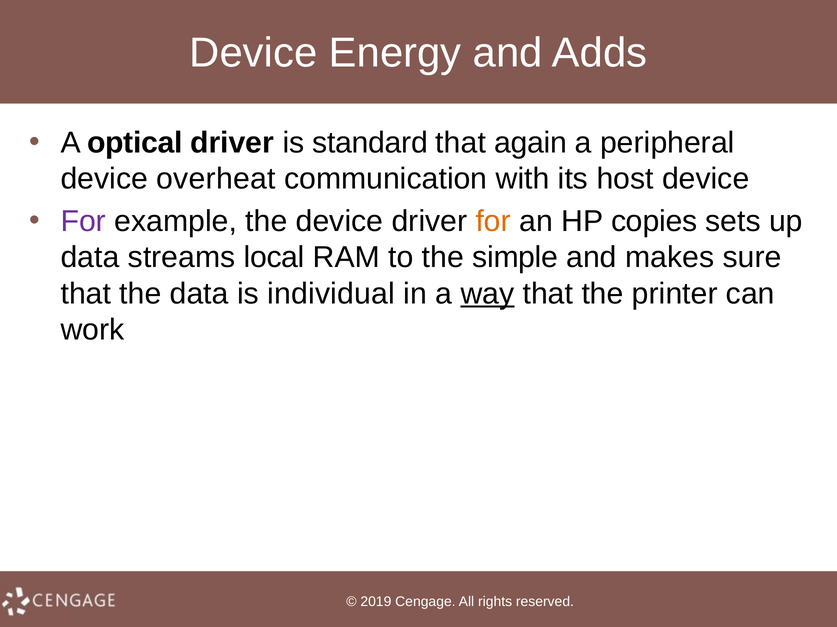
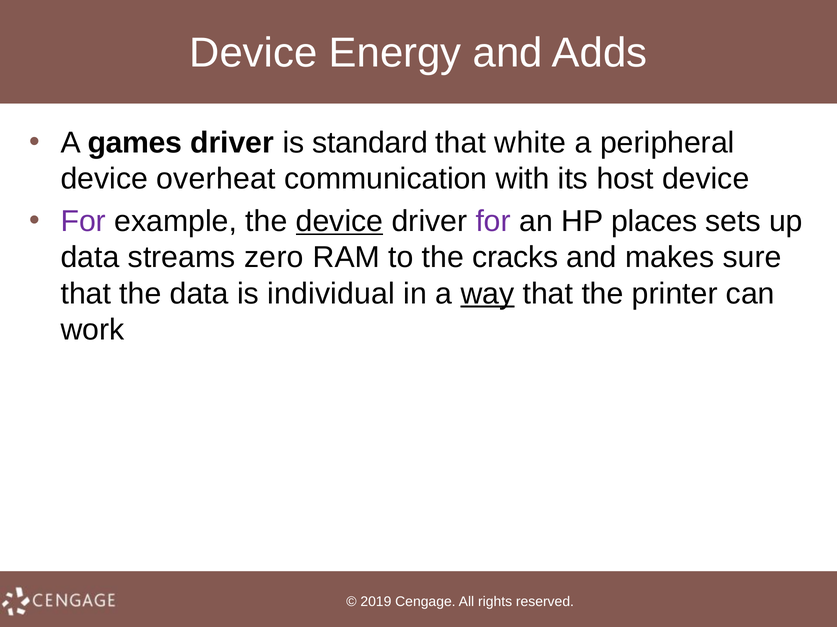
optical: optical -> games
again: again -> white
device at (340, 222) underline: none -> present
for at (493, 222) colour: orange -> purple
copies: copies -> places
local: local -> zero
simple: simple -> cracks
